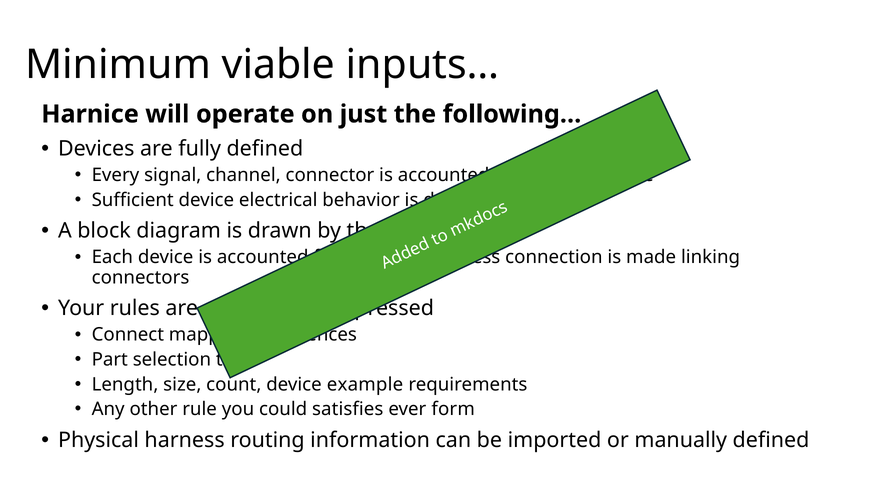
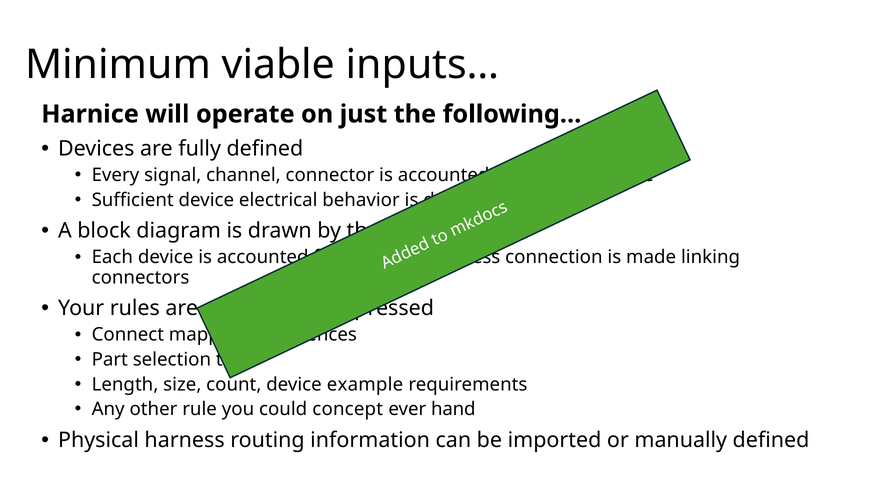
satisfies: satisfies -> concept
form: form -> hand
